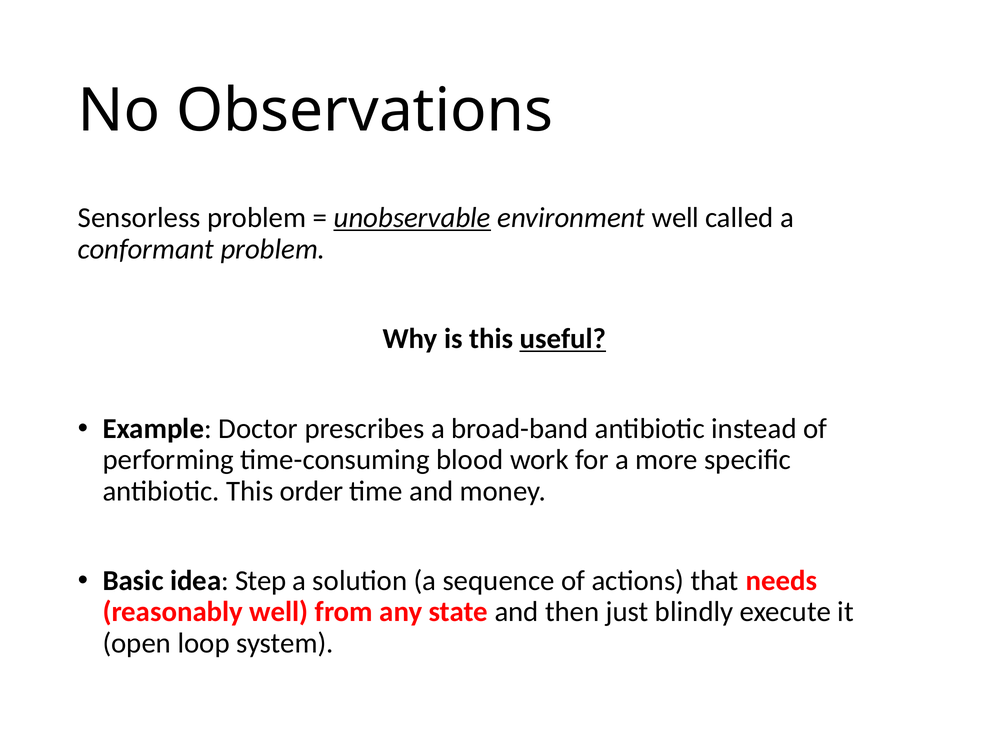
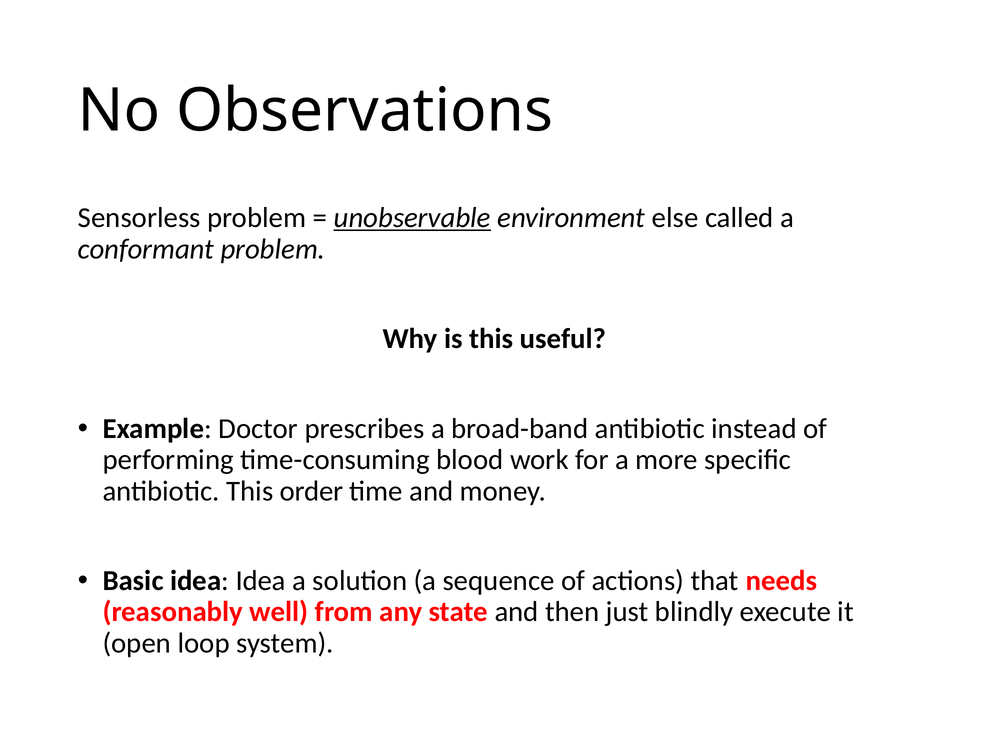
environment well: well -> else
useful underline: present -> none
idea Step: Step -> Idea
